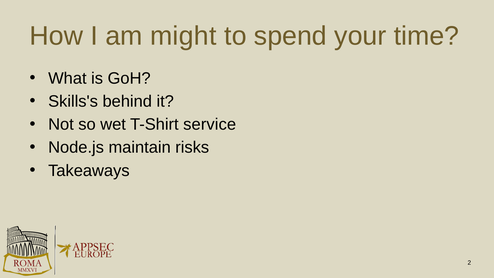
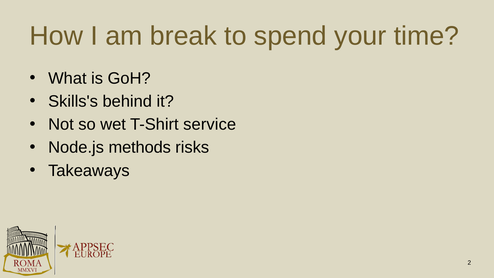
might: might -> break
maintain: maintain -> methods
